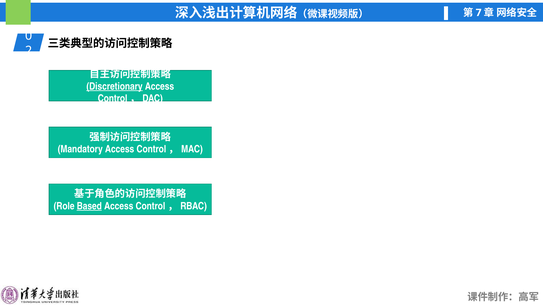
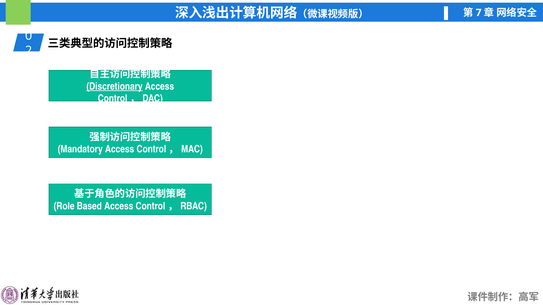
Based underline: present -> none
